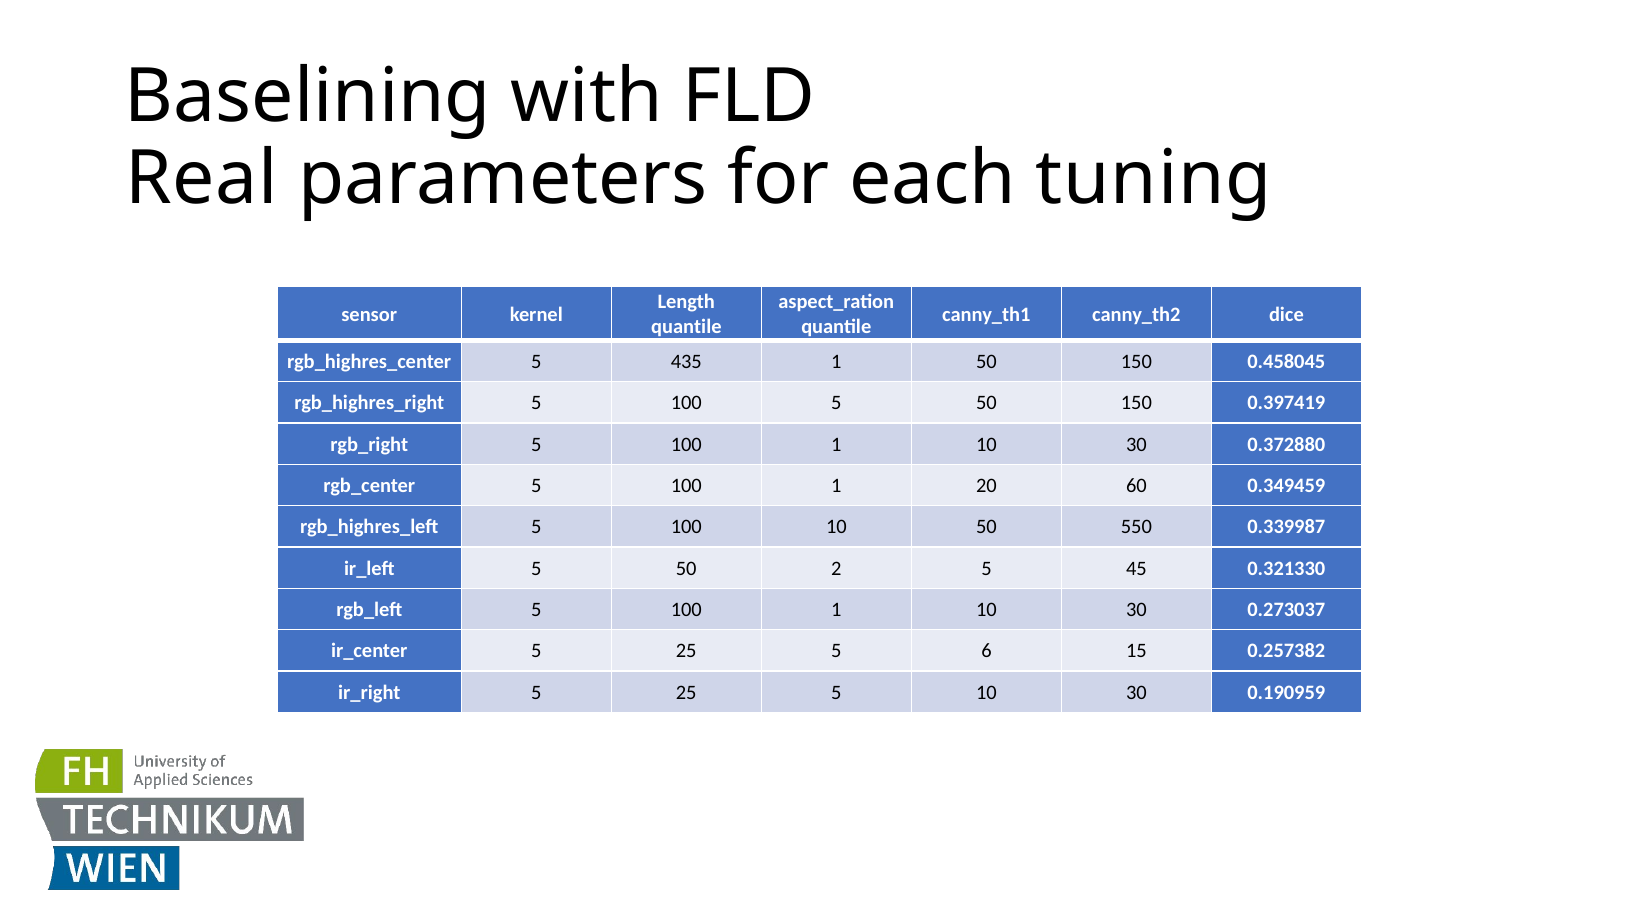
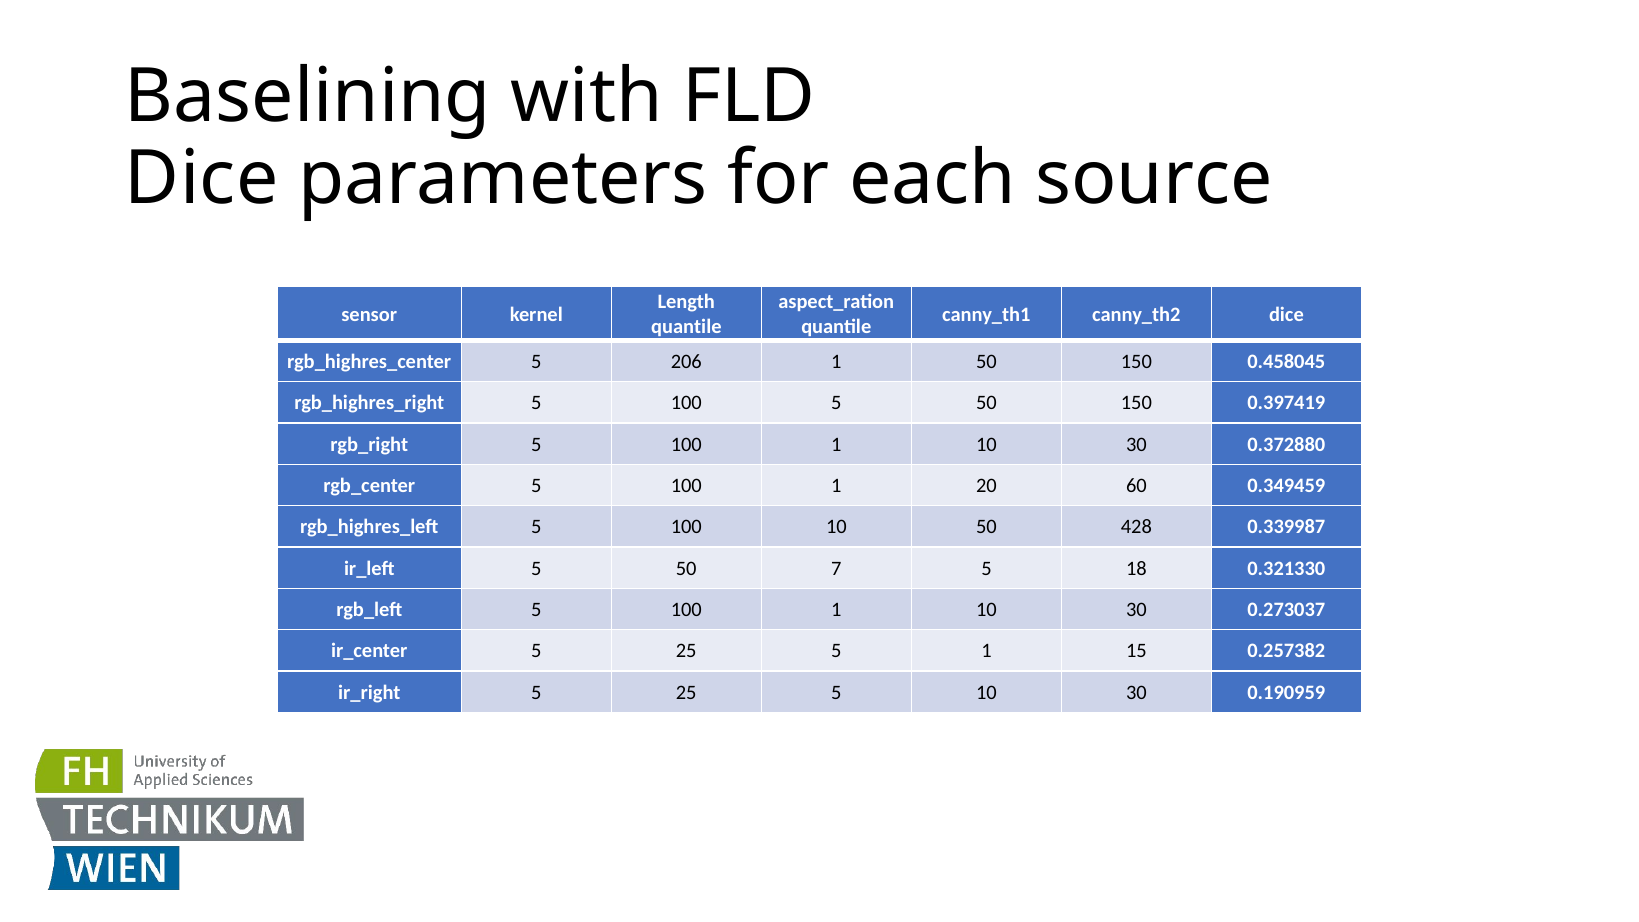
Real at (202, 178): Real -> Dice
tuning: tuning -> source
435: 435 -> 206
550: 550 -> 428
2: 2 -> 7
45: 45 -> 18
5 6: 6 -> 1
